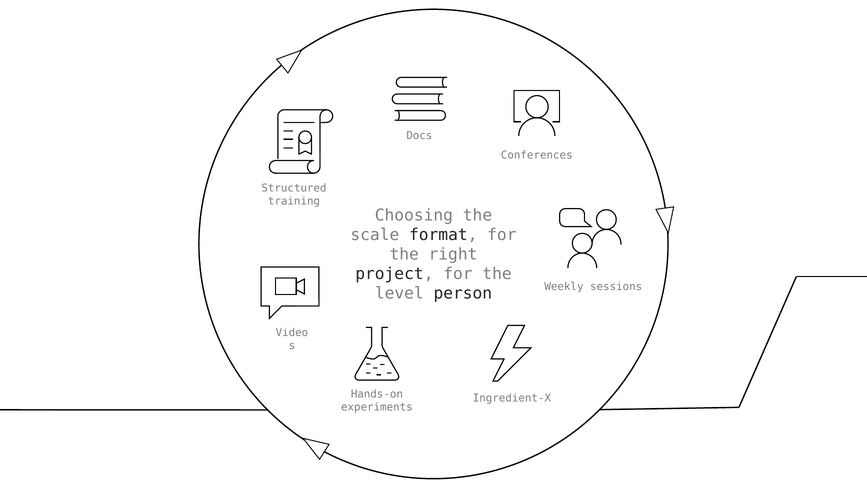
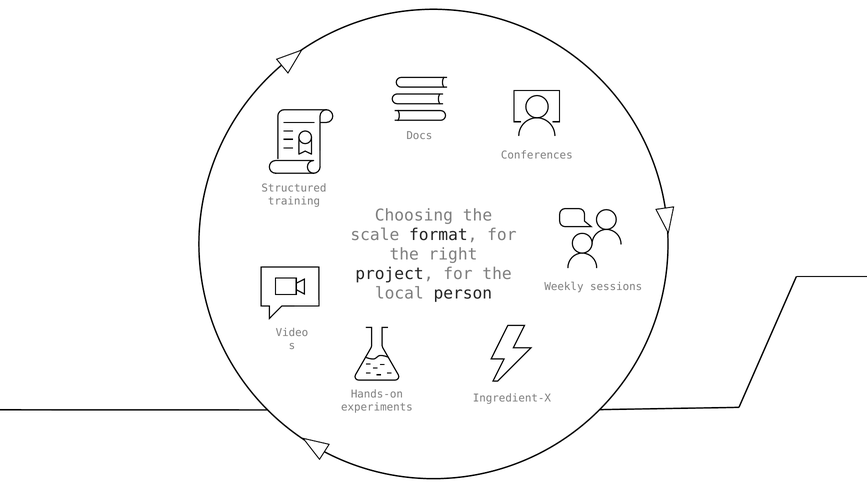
level: level -> local
